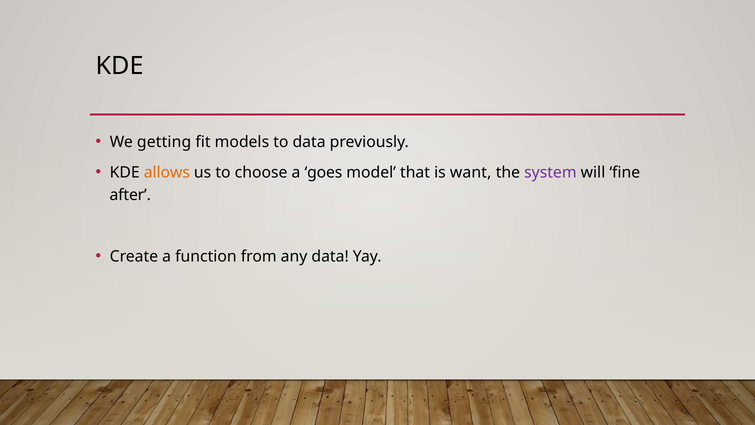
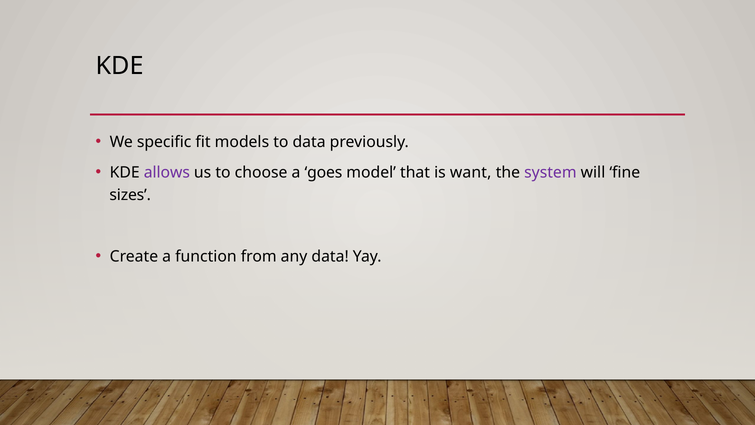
getting: getting -> specific
allows colour: orange -> purple
after: after -> sizes
